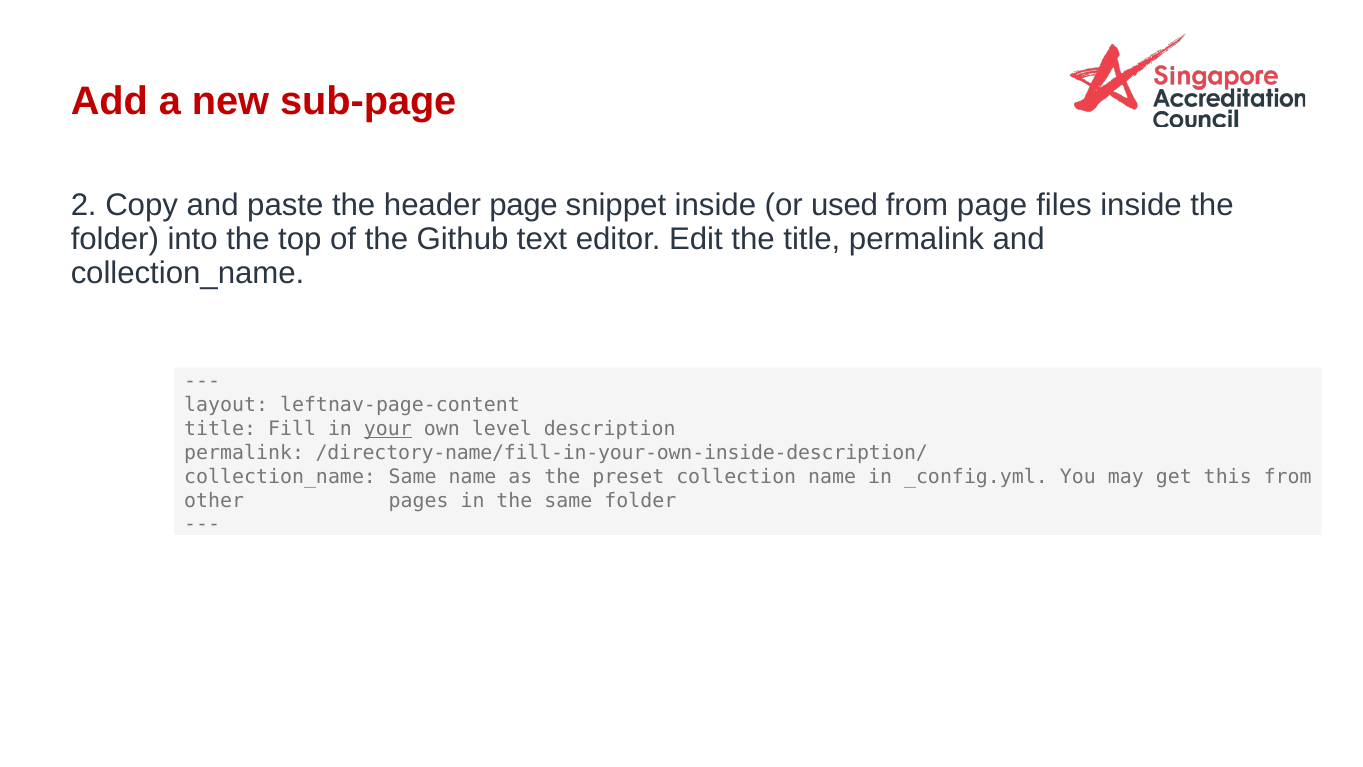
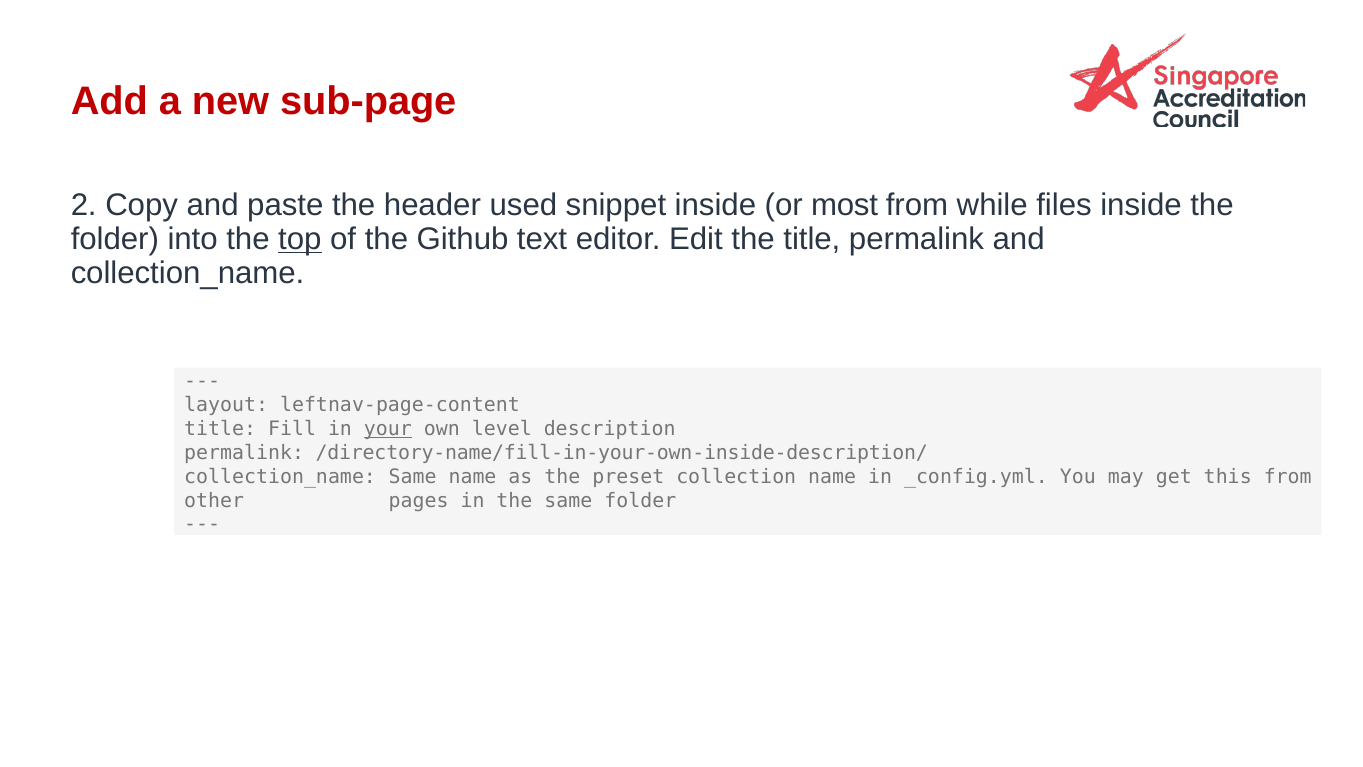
header page: page -> used
used: used -> most
from page: page -> while
top underline: none -> present
